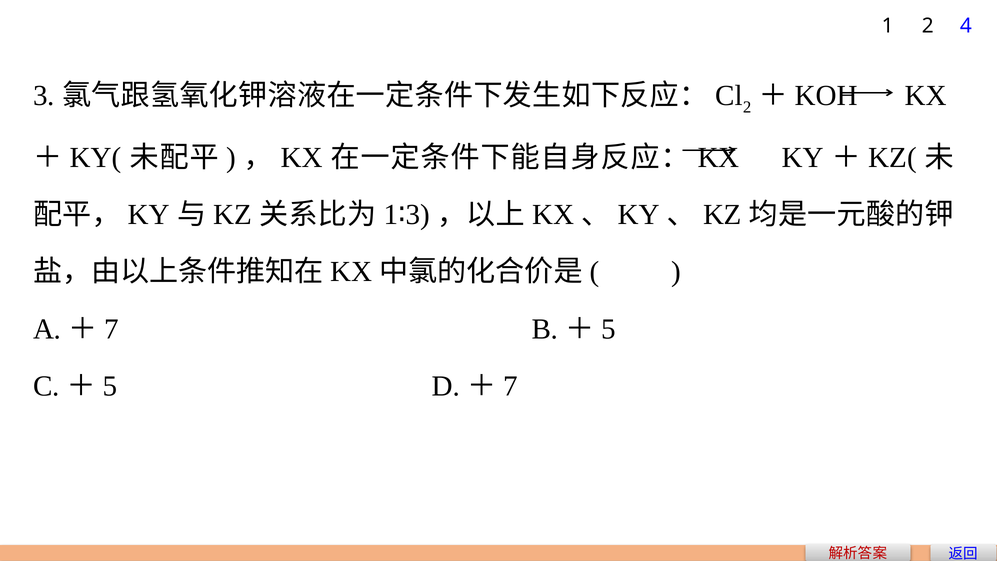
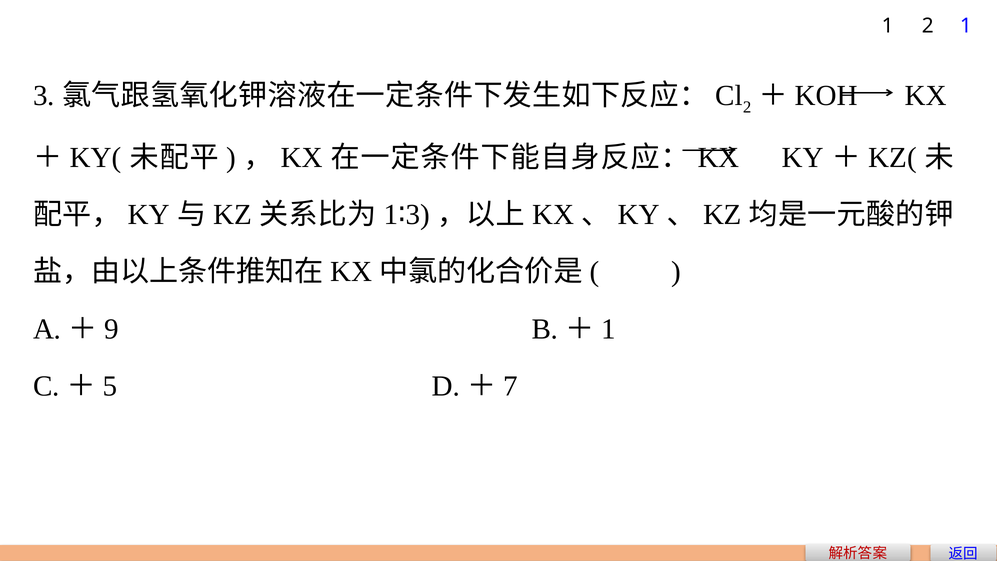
2 4: 4 -> 1
7 at (111, 329): 7 -> 9
5 at (608, 329): 5 -> 1
